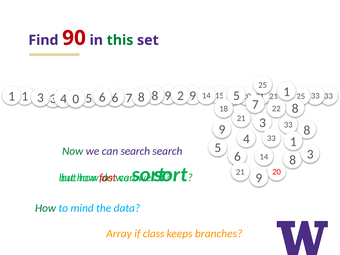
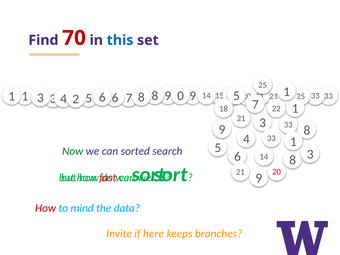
90: 90 -> 70
this colour: green -> blue
2: 2 -> 0
0: 0 -> 2
18 8: 8 -> 1
can search: search -> sorted
How at (46, 208) colour: green -> red
Array: Array -> Invite
class: class -> here
